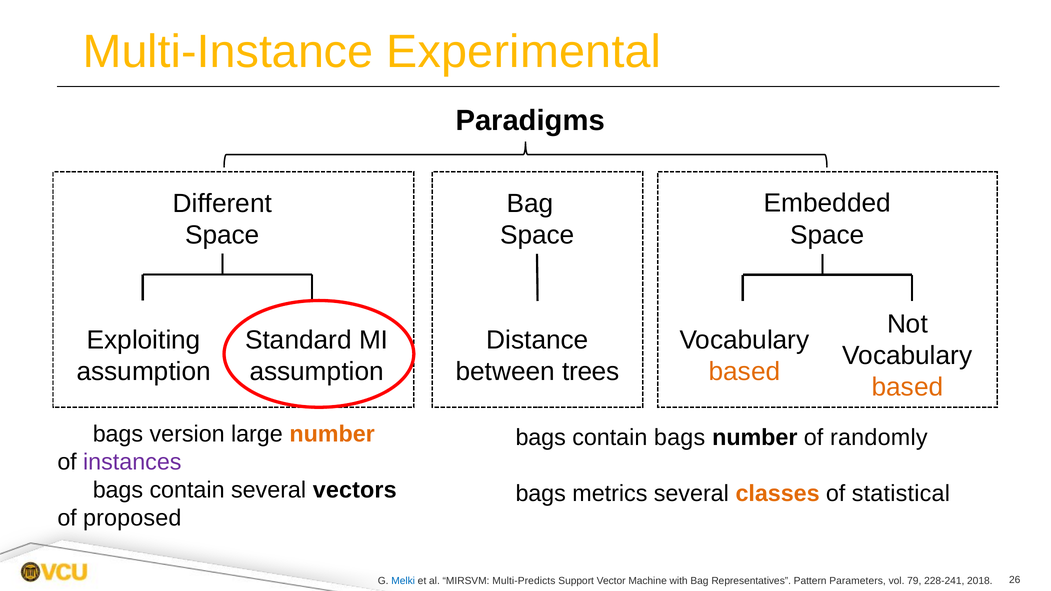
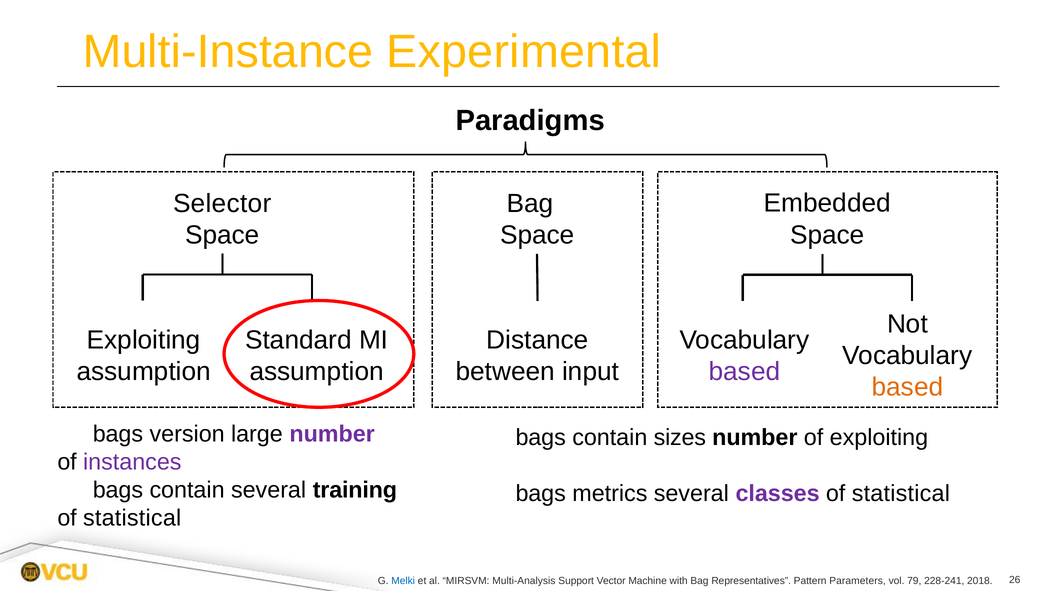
Different: Different -> Selector
based at (745, 372) colour: orange -> purple
trees: trees -> input
number at (332, 434) colour: orange -> purple
contain bags: bags -> sizes
of randomly: randomly -> exploiting
vectors: vectors -> training
classes colour: orange -> purple
proposed at (132, 518): proposed -> statistical
Multi-Predicts: Multi-Predicts -> Multi-Analysis
